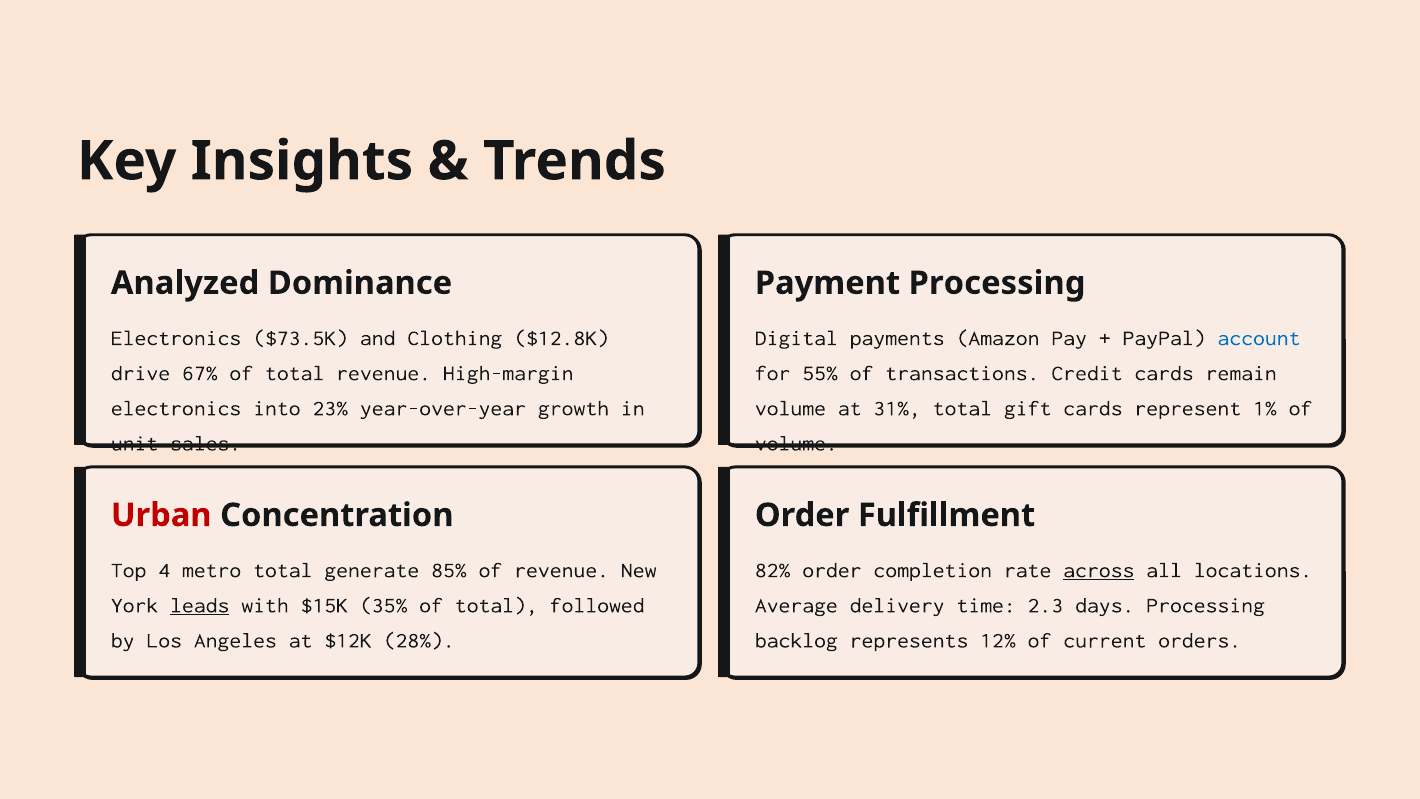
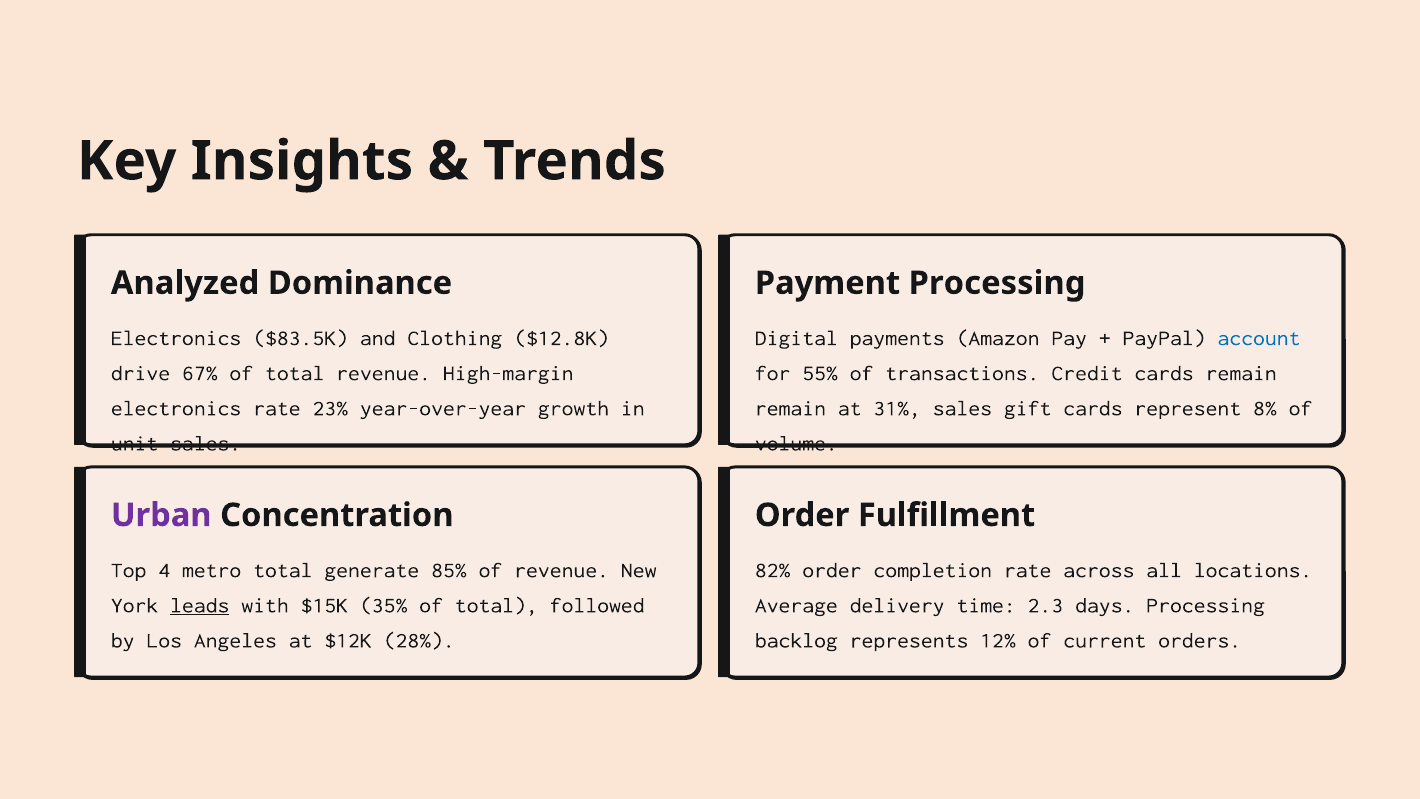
$73.5K: $73.5K -> $83.5K
electronics into: into -> rate
volume at (790, 408): volume -> remain
31% total: total -> sales
1%: 1% -> 8%
Urban colour: red -> purple
across underline: present -> none
